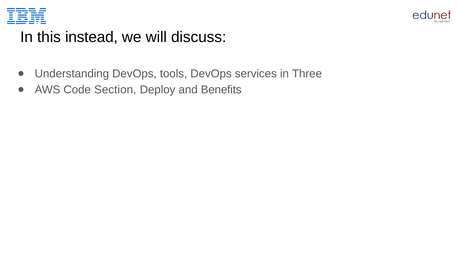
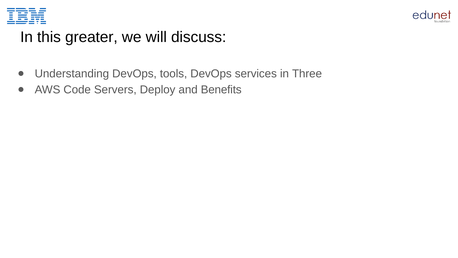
instead: instead -> greater
Section: Section -> Servers
